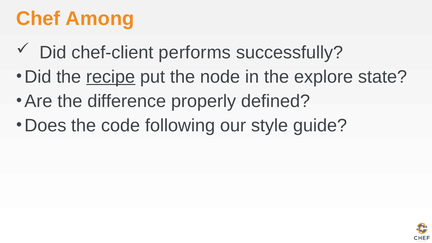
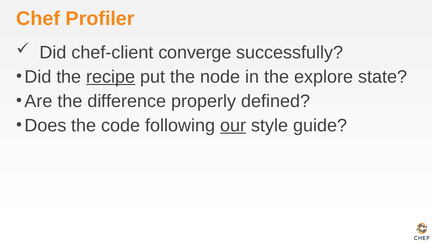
Among: Among -> Profiler
performs: performs -> converge
our underline: none -> present
